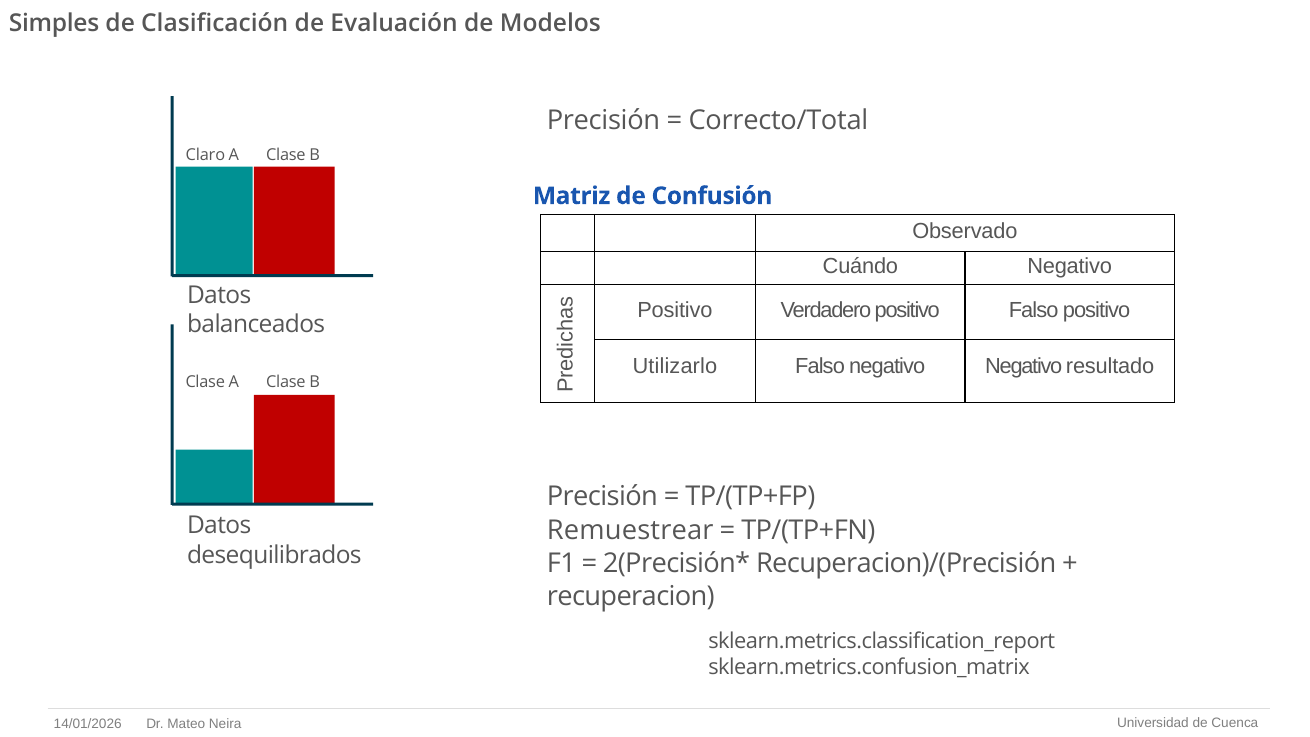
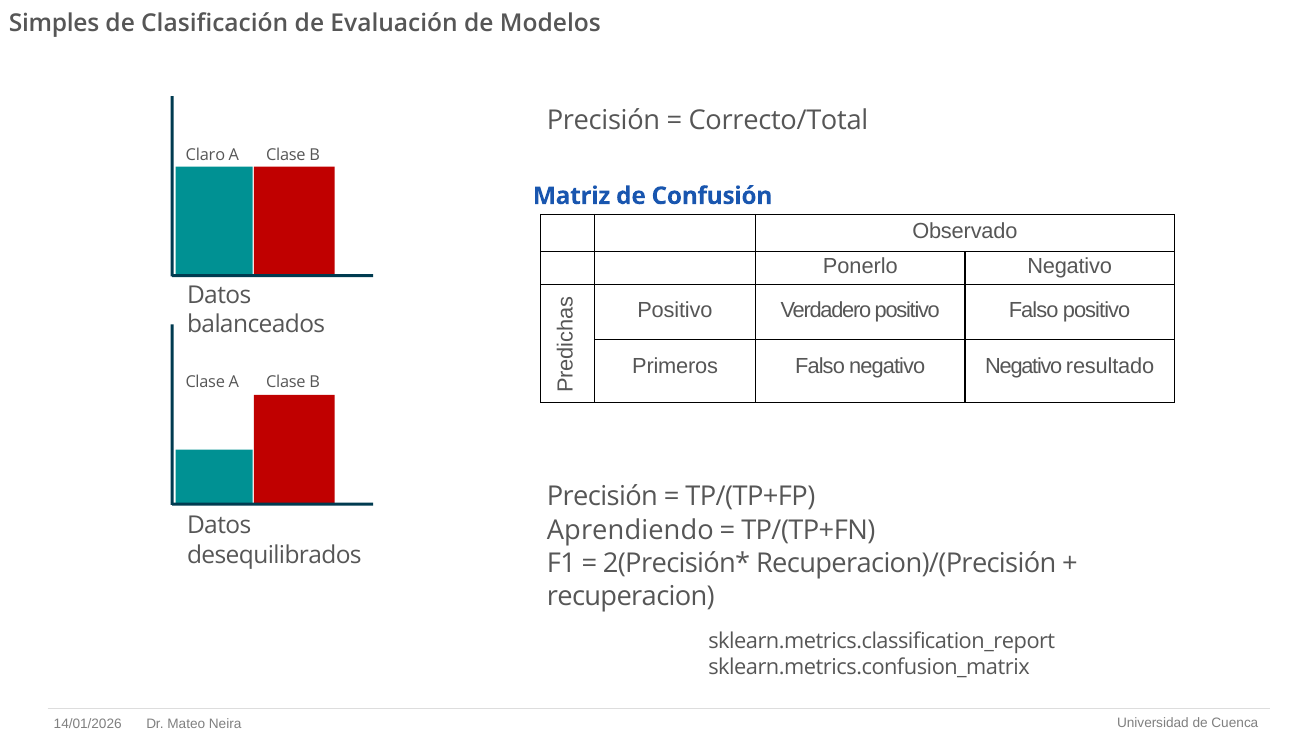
Cuándo: Cuándo -> Ponerlo
Utilizarlo: Utilizarlo -> Primeros
Remuestrear: Remuestrear -> Aprendiendo
